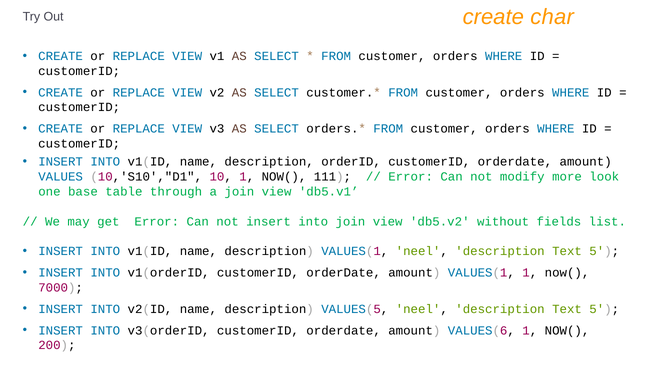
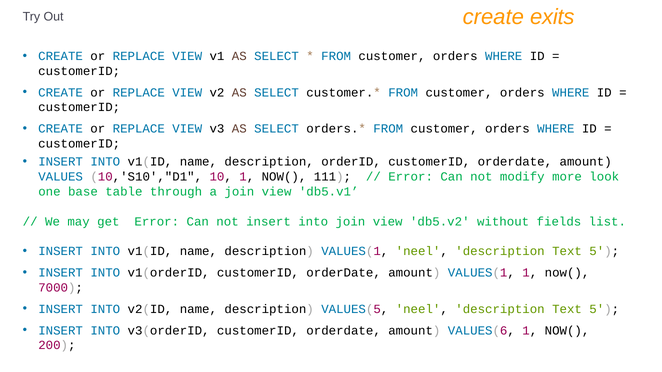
char: char -> exits
